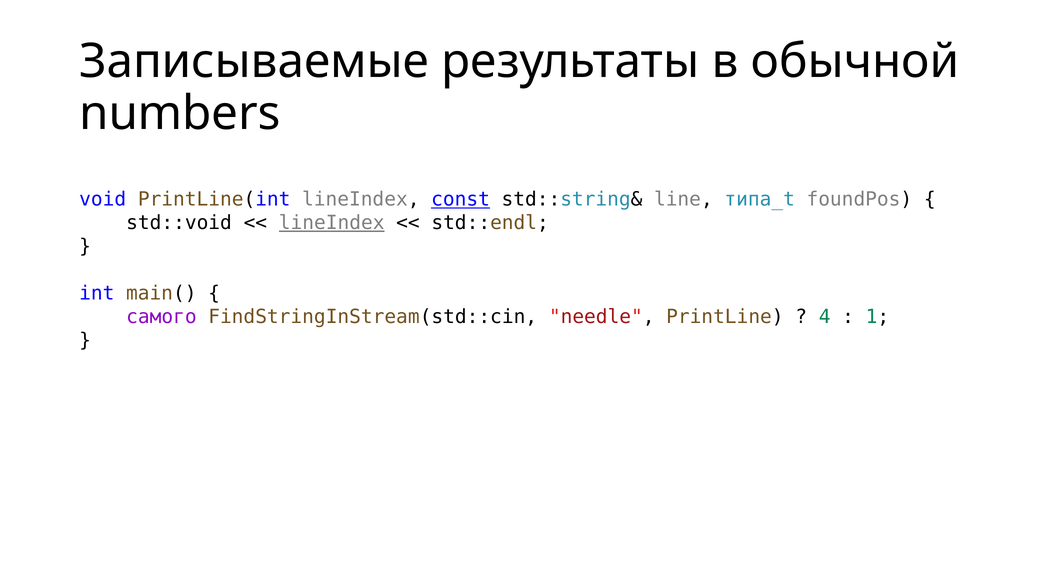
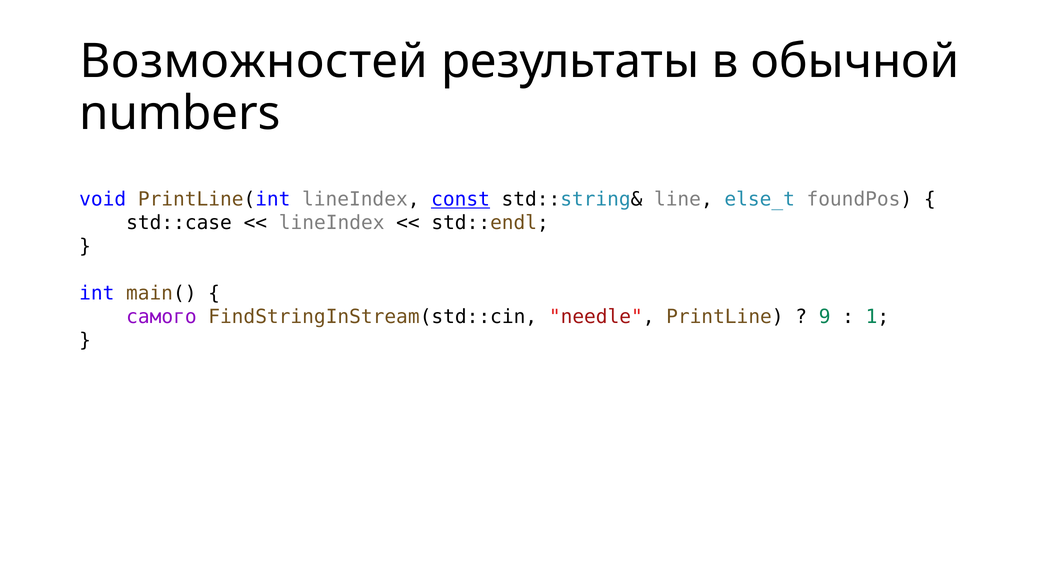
Записываемые: Записываемые -> Возможностей
типа_t: типа_t -> else_t
std::void: std::void -> std::case
lineIndex at (332, 223) underline: present -> none
4: 4 -> 9
